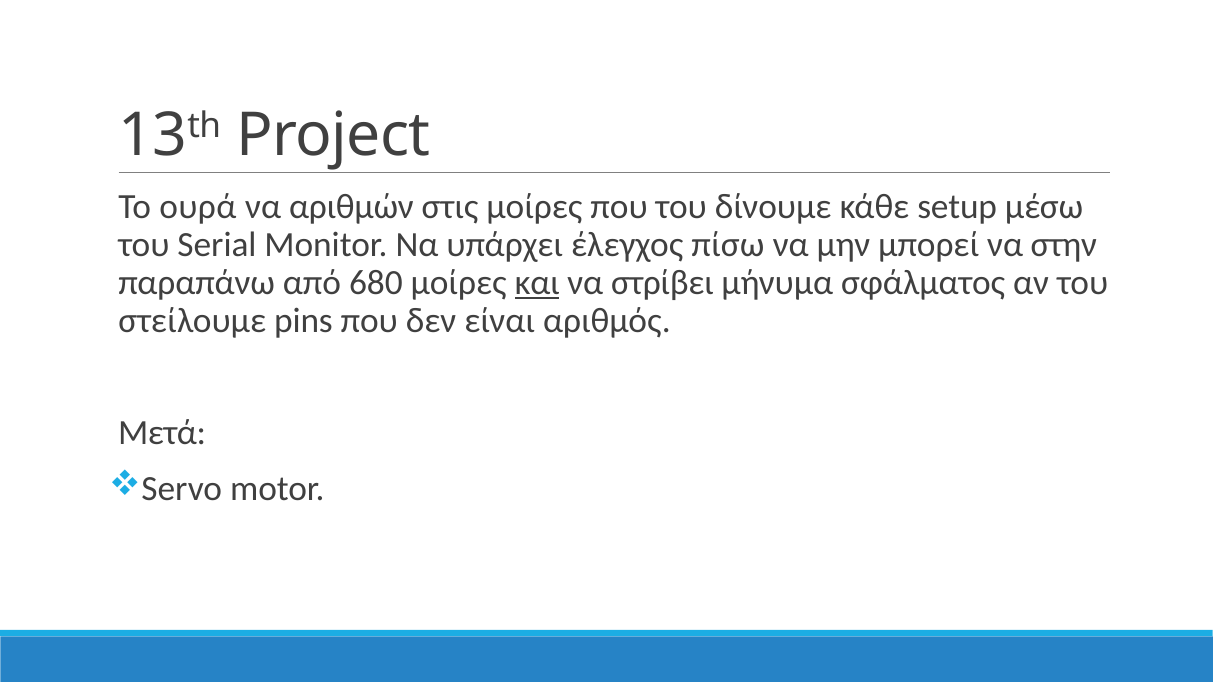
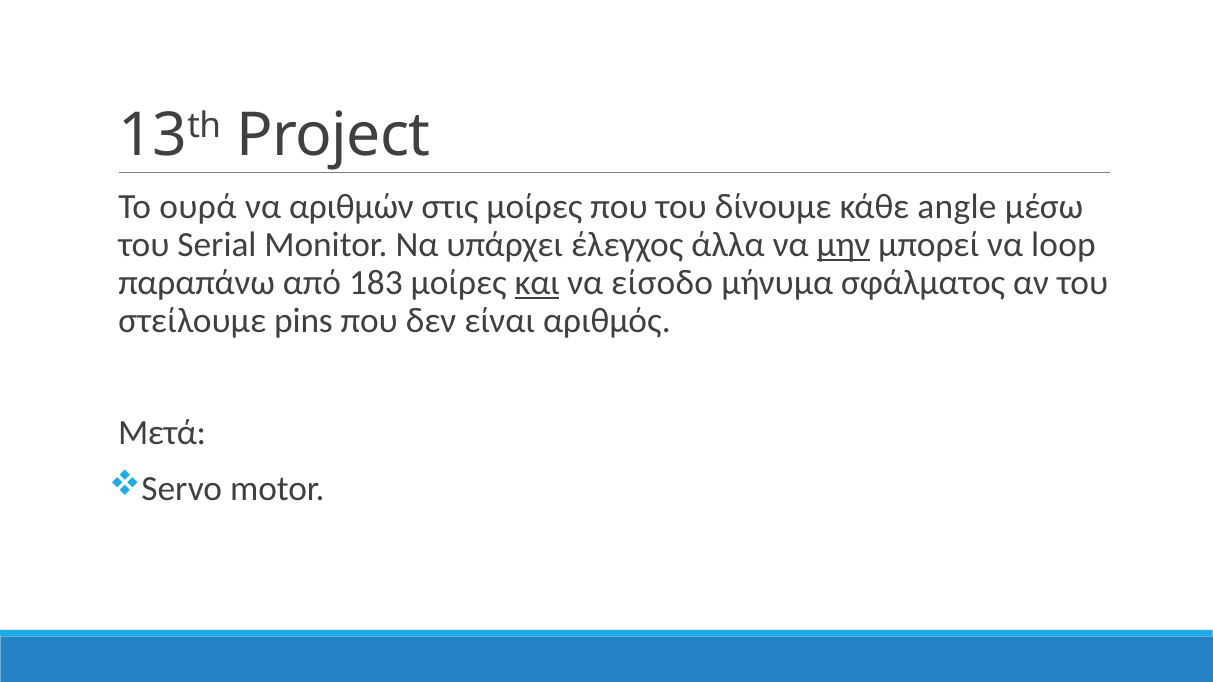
setup: setup -> angle
πίσω: πίσω -> άλλα
μην underline: none -> present
στην: στην -> loop
680: 680 -> 183
στρίβει: στρίβει -> είσοδο
